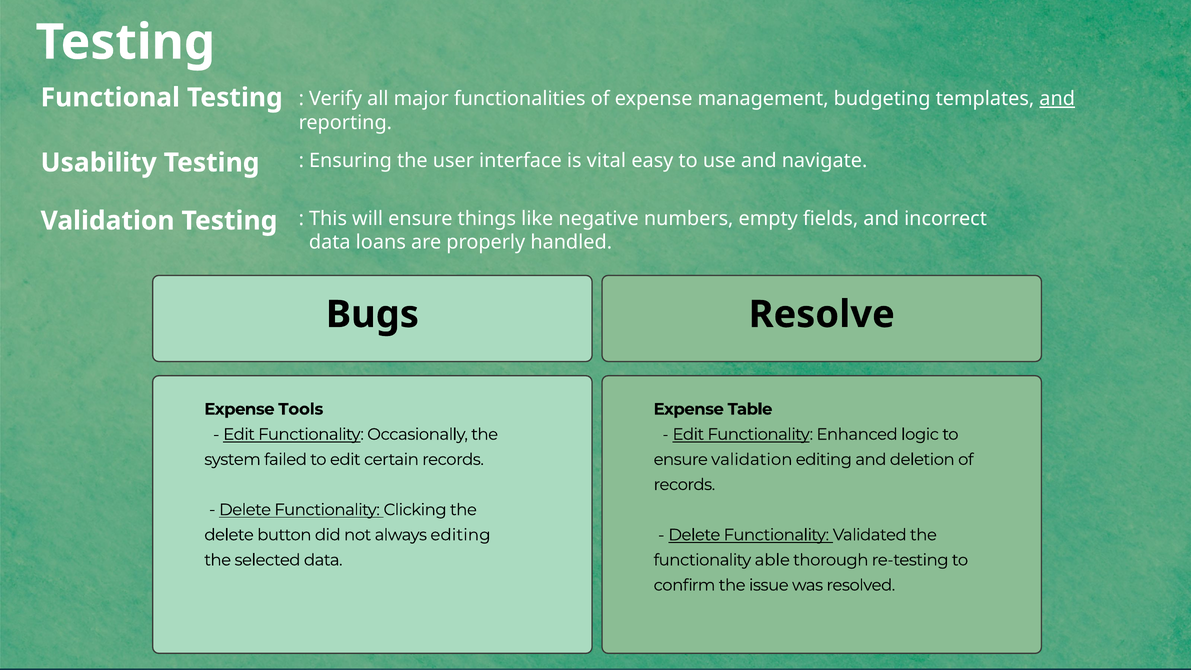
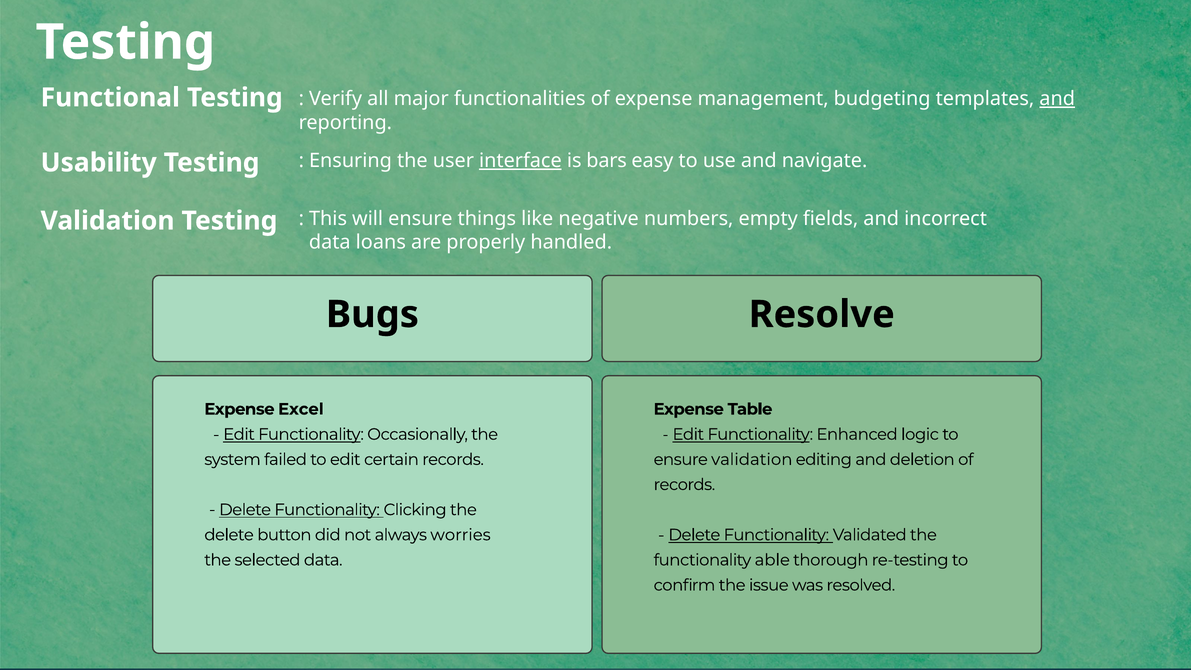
interface underline: none -> present
vital: vital -> bars
Tools: Tools -> Excel
always editing: editing -> worries
